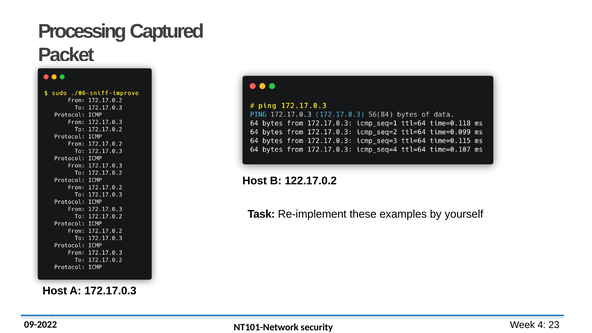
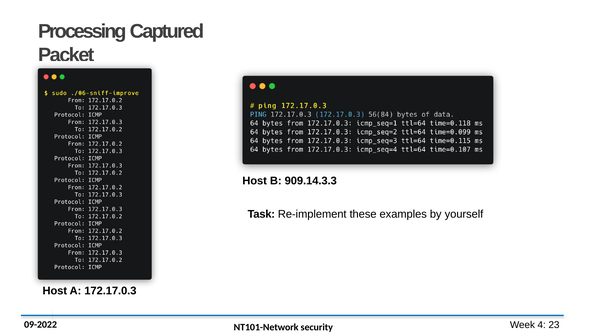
122.17.0.2: 122.17.0.2 -> 909.14.3.3
